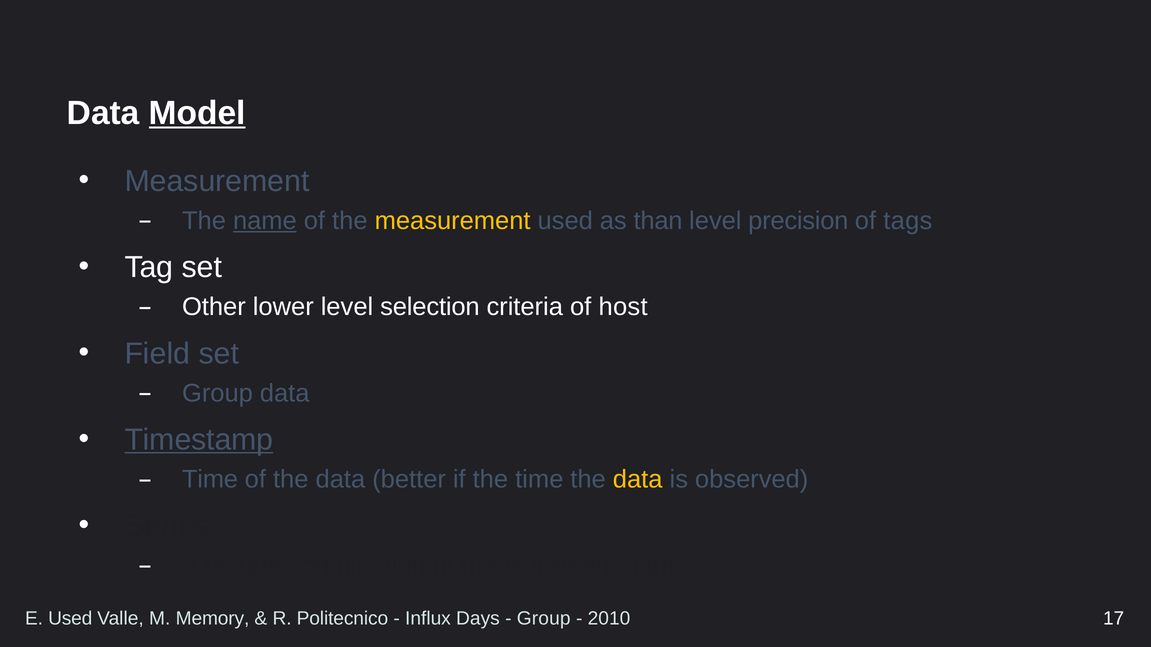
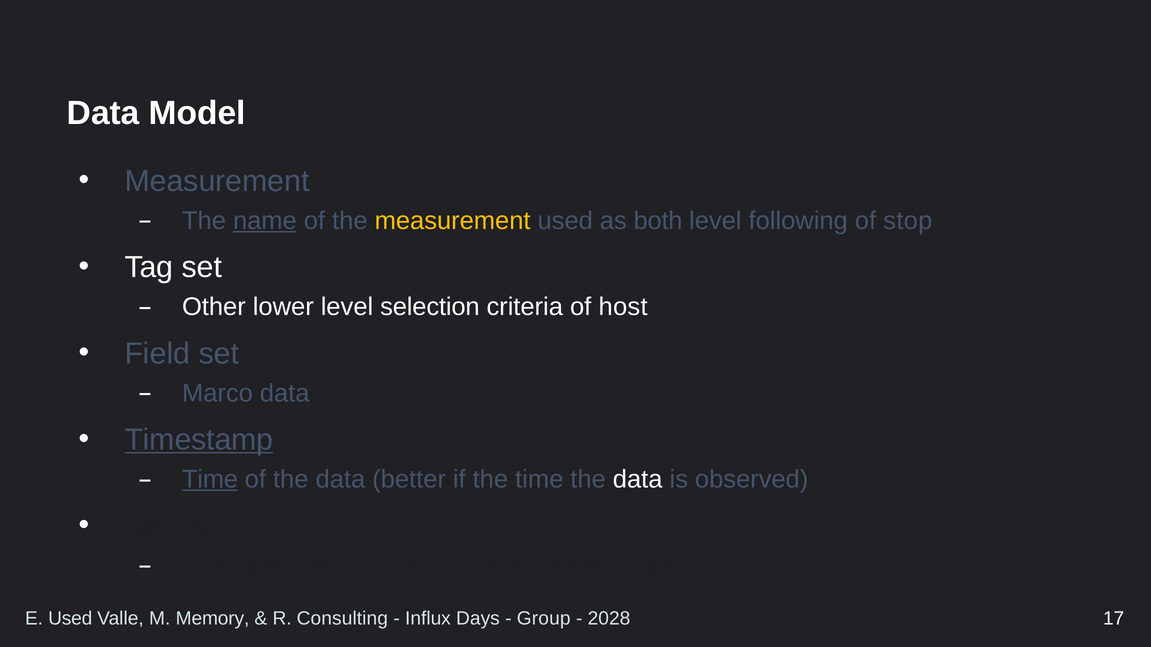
Model underline: present -> none
than: than -> both
precision: precision -> following
tags: tags -> stop
Group at (217, 393): Group -> Marco
Time at (210, 480) underline: none -> present
data at (638, 480) colour: yellow -> white
Politecnico: Politecnico -> Consulting
2010: 2010 -> 2028
